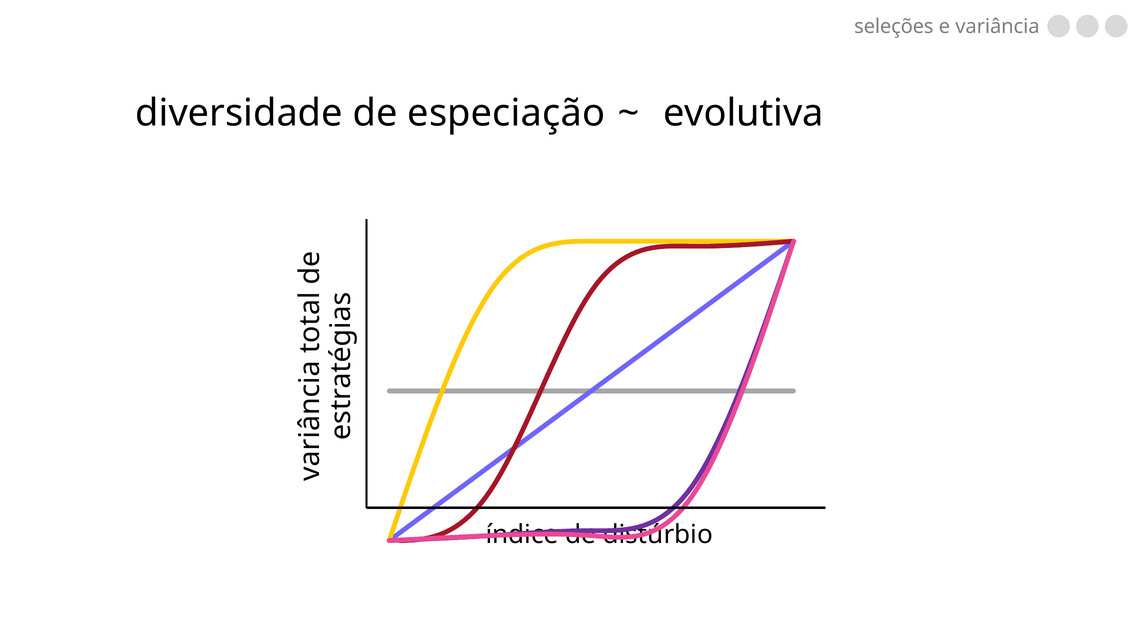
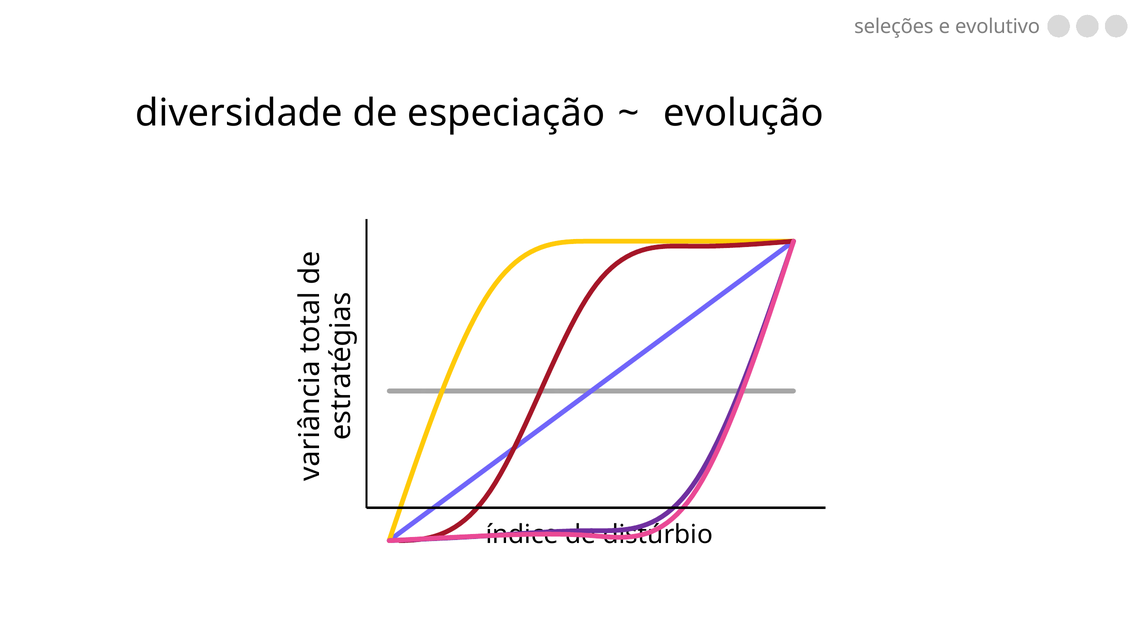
variância: variância -> evolutivo
evolutiva: evolutiva -> evolução
